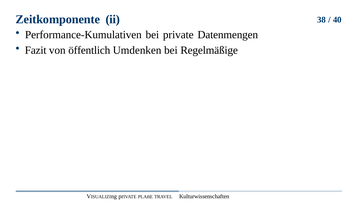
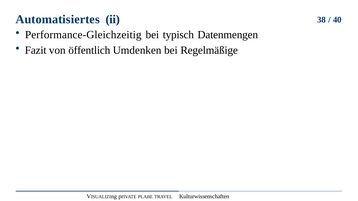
Zeitkomponente: Zeitkomponente -> Automatisiertes
Performance-Kumulativen: Performance-Kumulativen -> Performance-Gleichzeitig
bei private: private -> typisch
